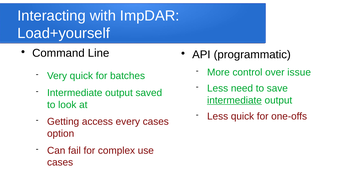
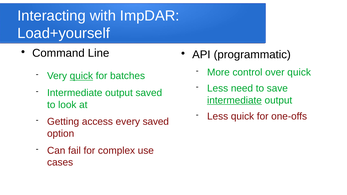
over issue: issue -> quick
quick at (81, 76) underline: none -> present
every cases: cases -> saved
